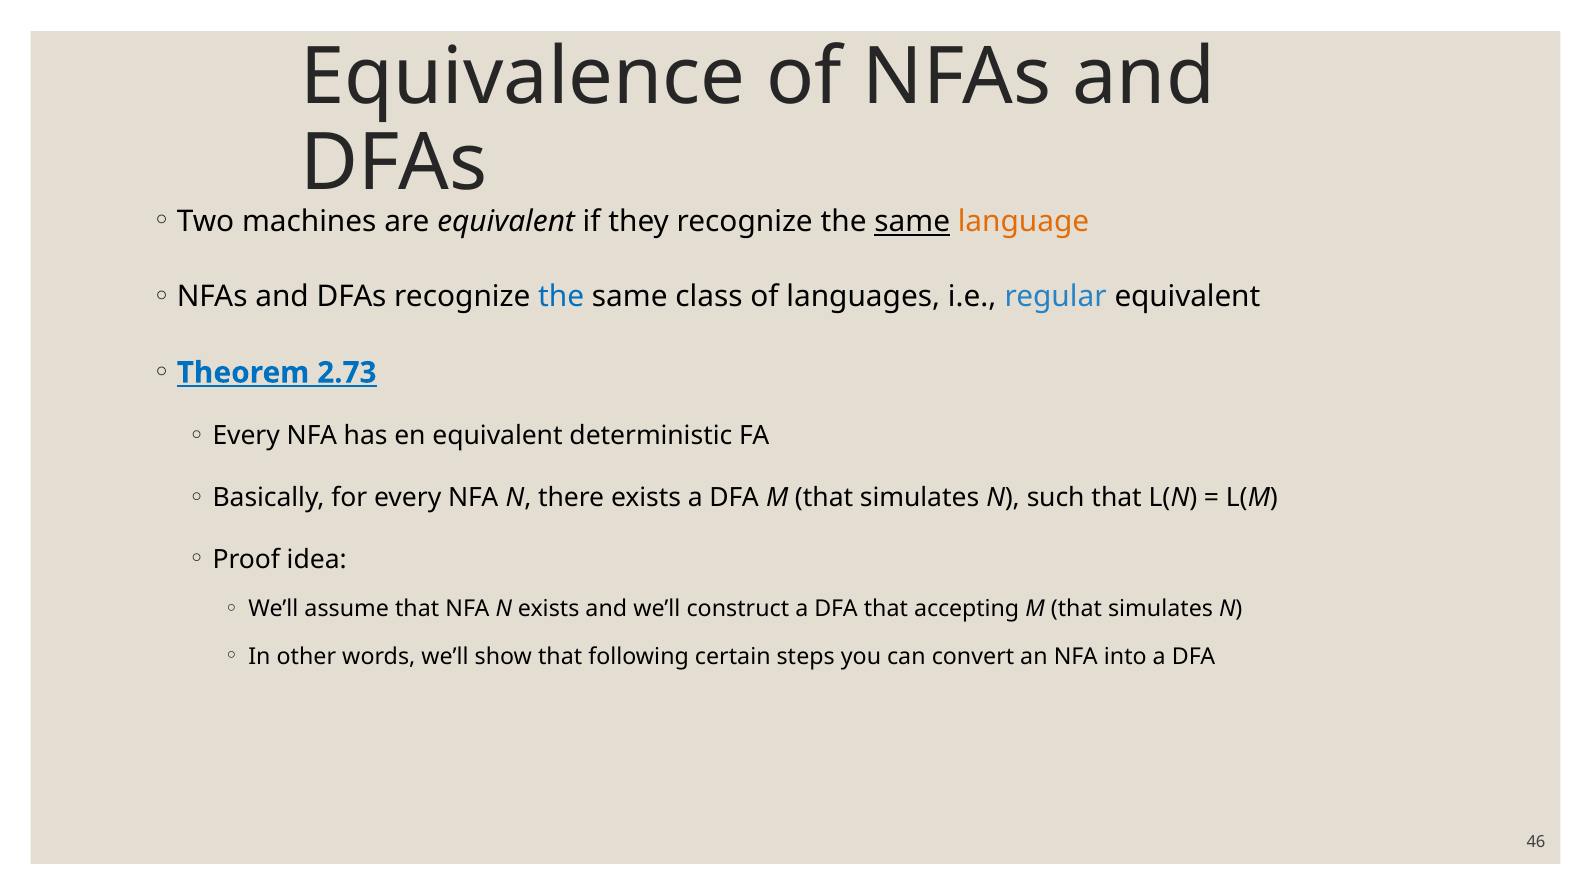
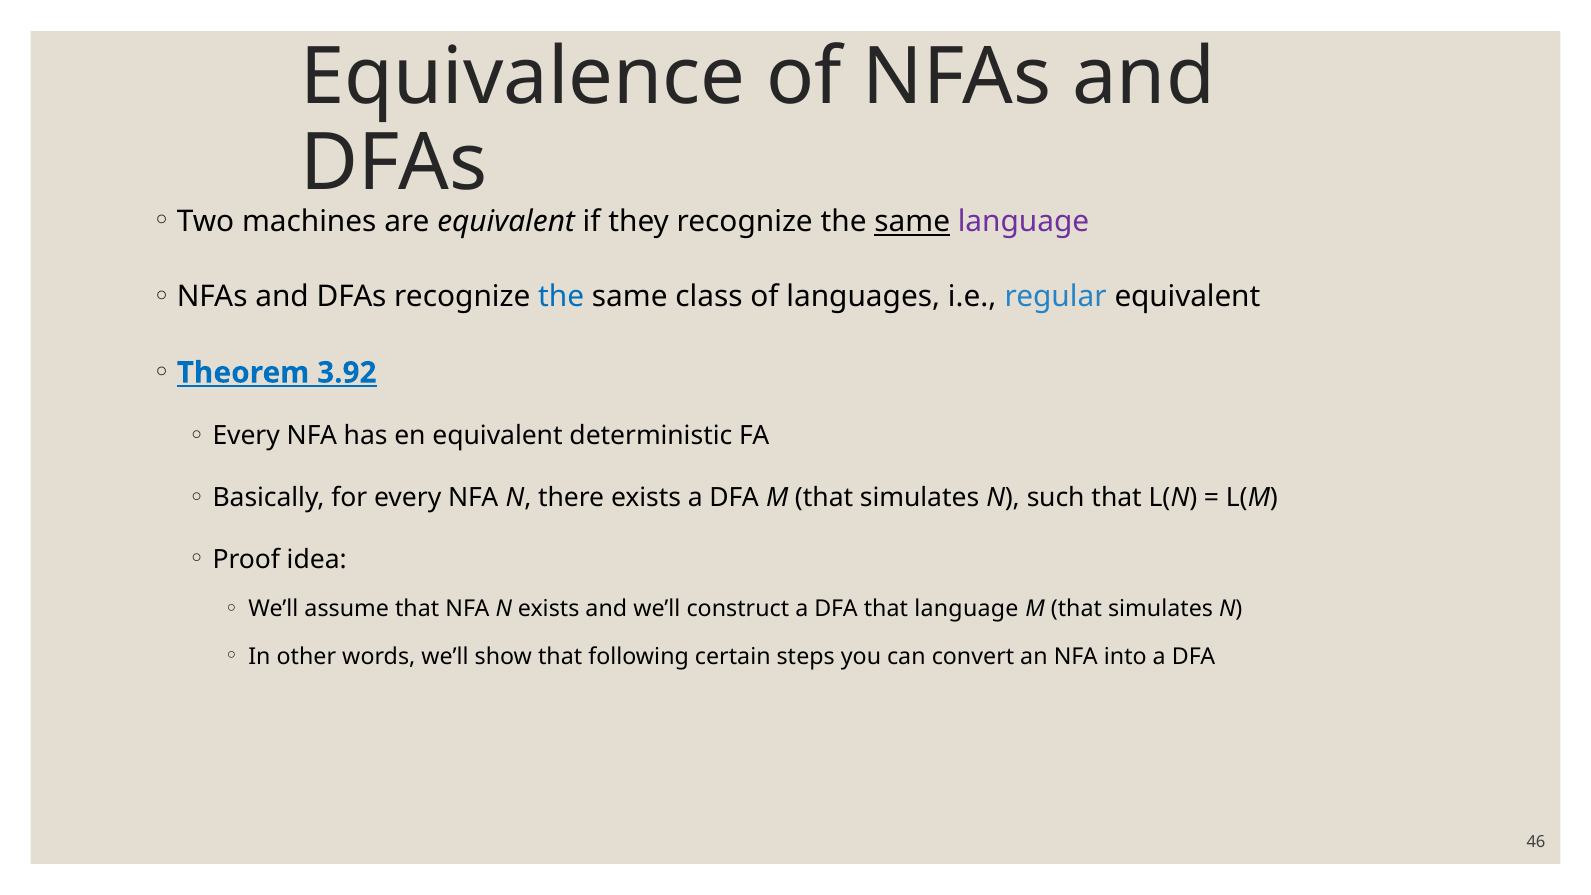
language at (1023, 221) colour: orange -> purple
2.73: 2.73 -> 3.92
that accepting: accepting -> language
